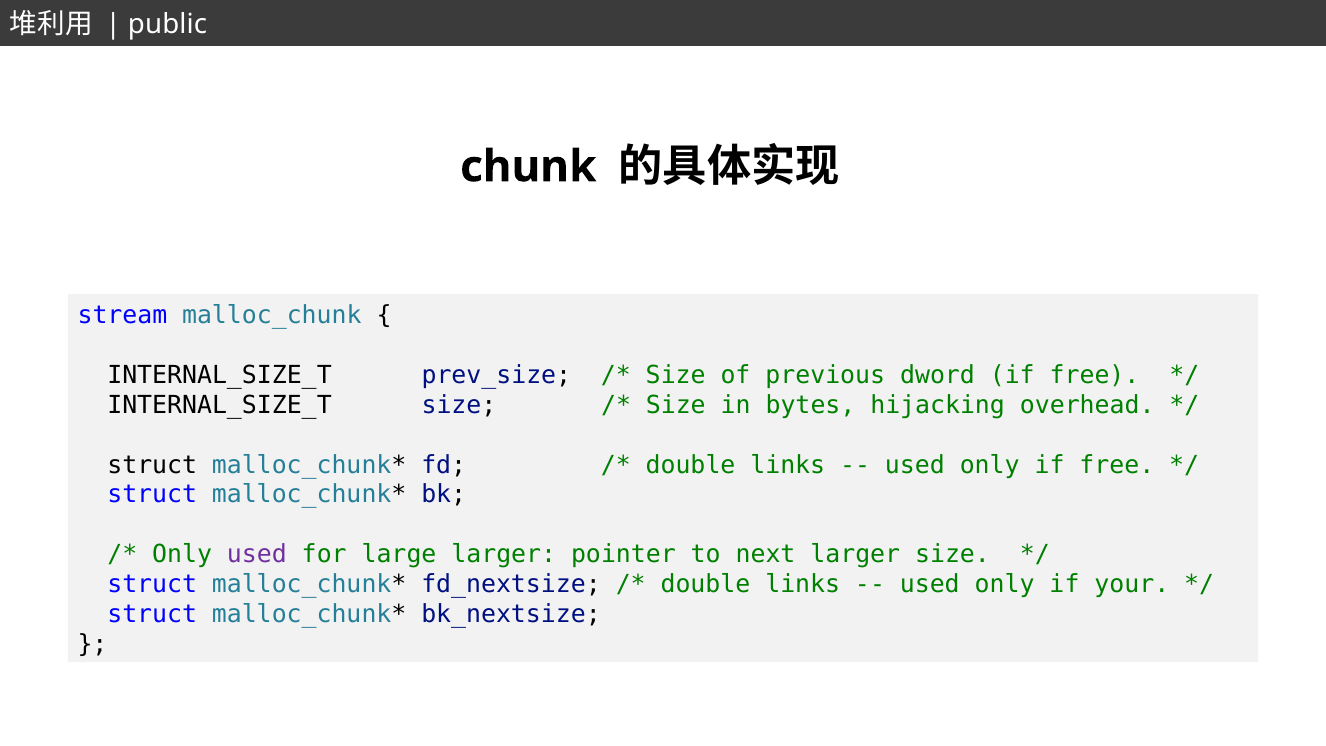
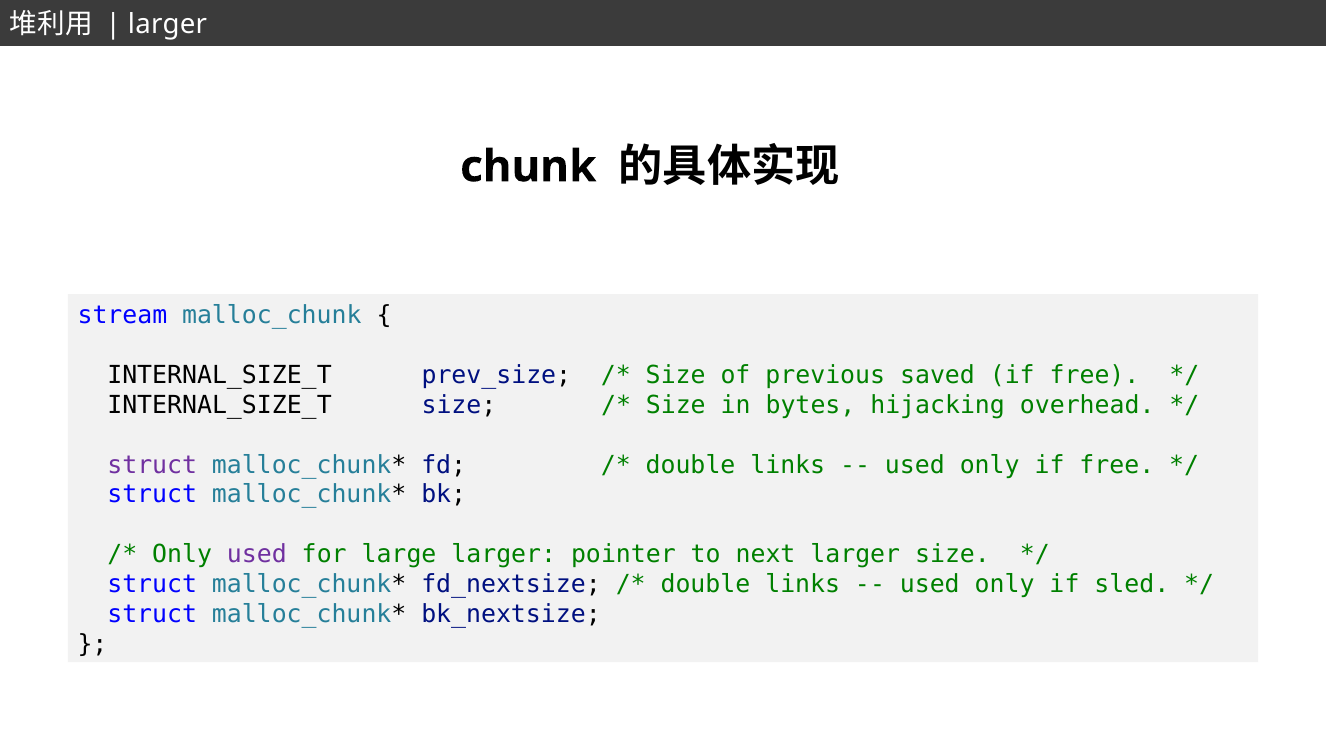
public at (168, 25): public -> larger
dword: dword -> saved
struct at (152, 465) colour: black -> purple
your: your -> sled
